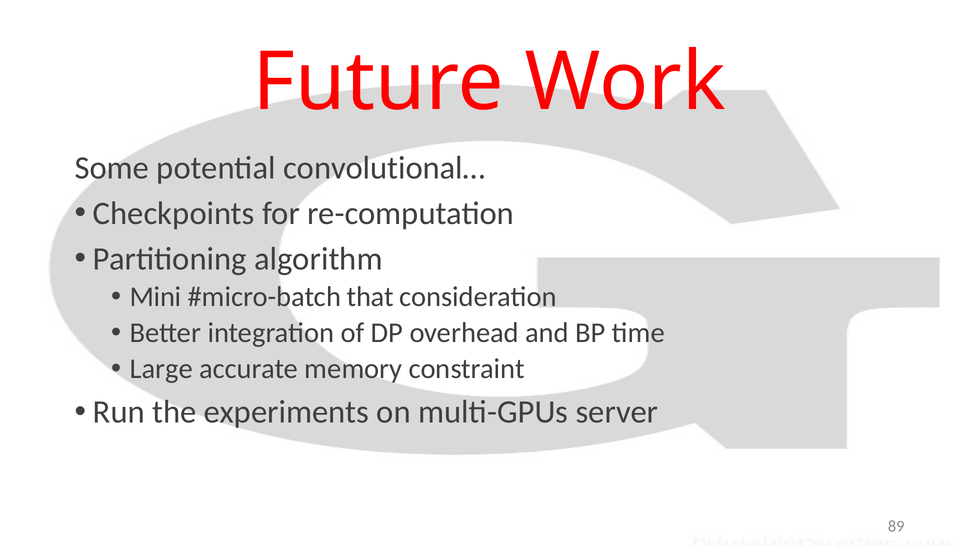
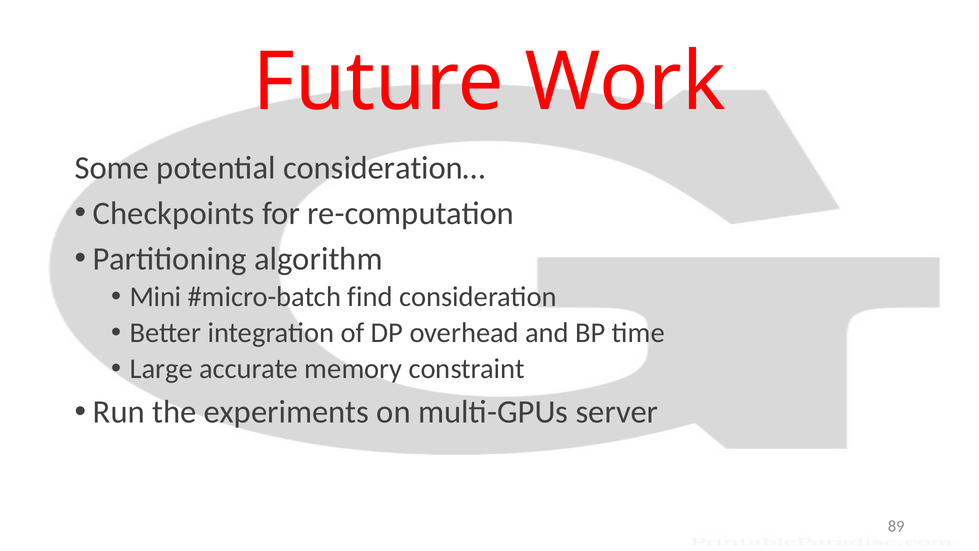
convolutional…: convolutional… -> consideration…
that: that -> find
